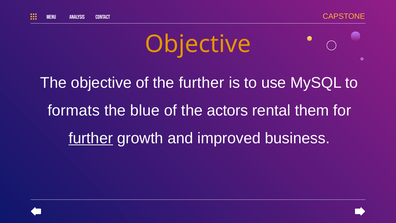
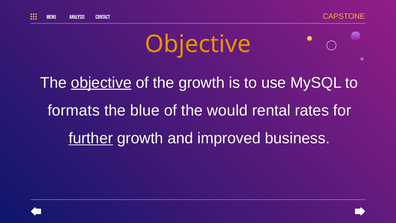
objective at (101, 83) underline: none -> present
the further: further -> growth
actors: actors -> would
them: them -> rates
